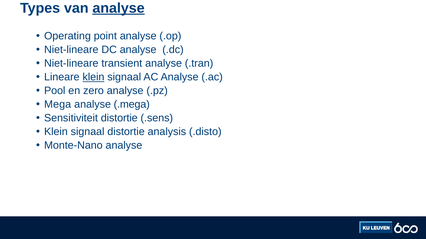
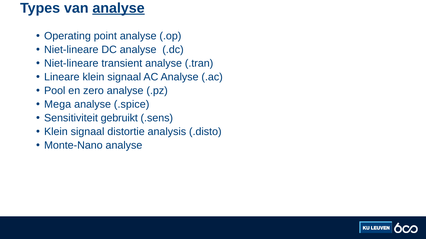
klein at (93, 77) underline: present -> none
.mega: .mega -> .spice
Sensitiviteit distortie: distortie -> gebruikt
